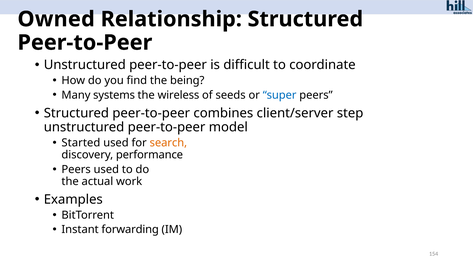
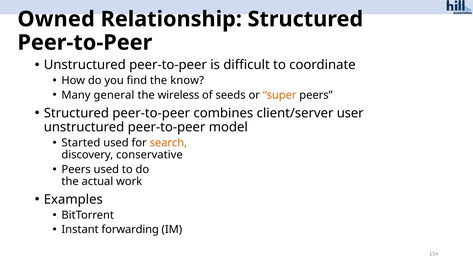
being: being -> know
systems: systems -> general
super colour: blue -> orange
step: step -> user
performance: performance -> conservative
